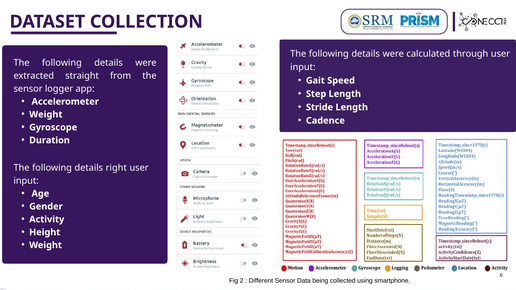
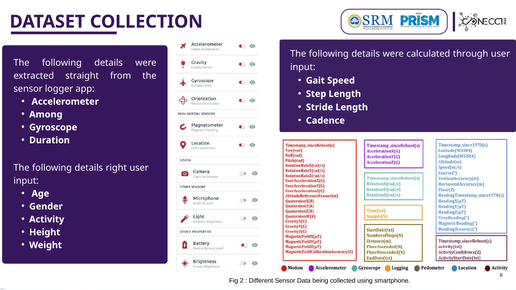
Weight at (46, 115): Weight -> Among
